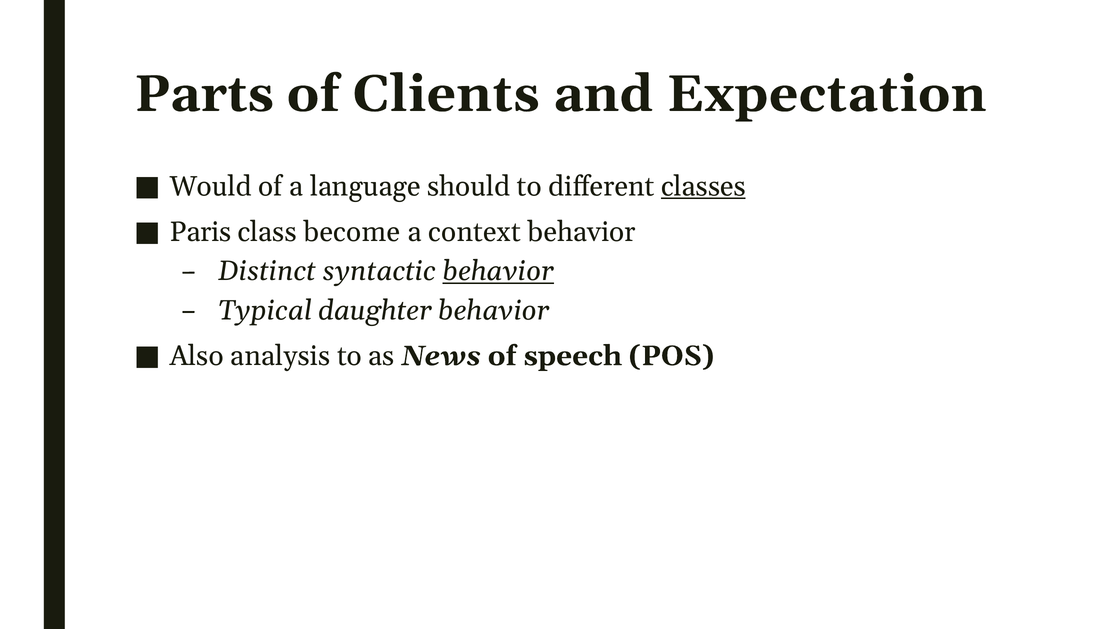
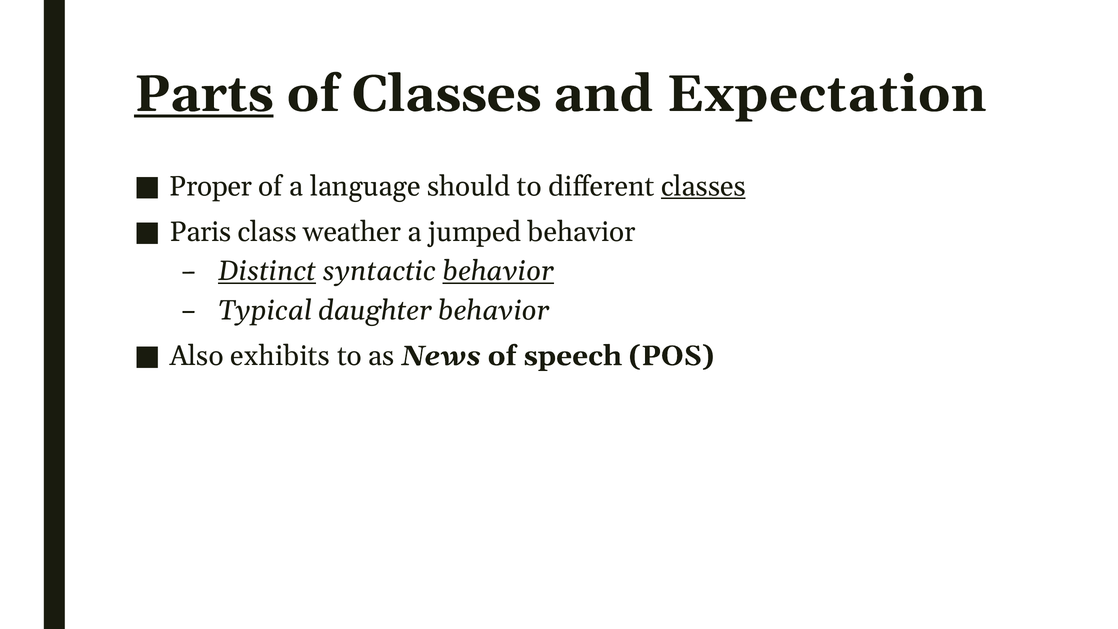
Parts underline: none -> present
of Clients: Clients -> Classes
Would: Would -> Proper
become: become -> weather
context: context -> jumped
Distinct underline: none -> present
analysis: analysis -> exhibits
